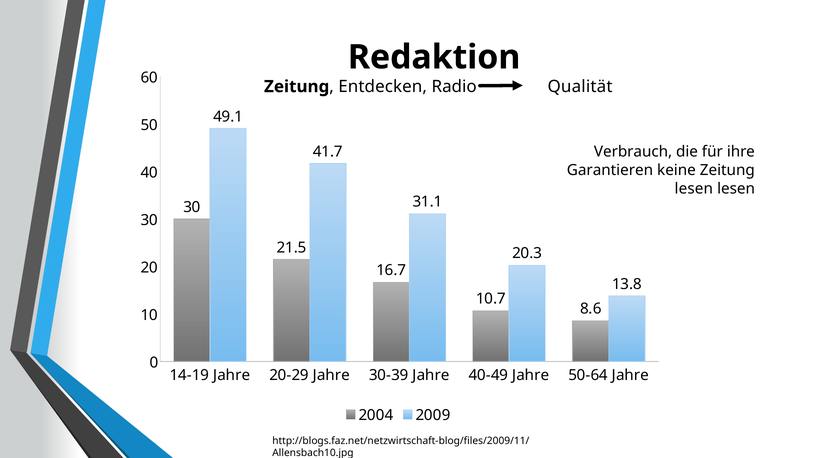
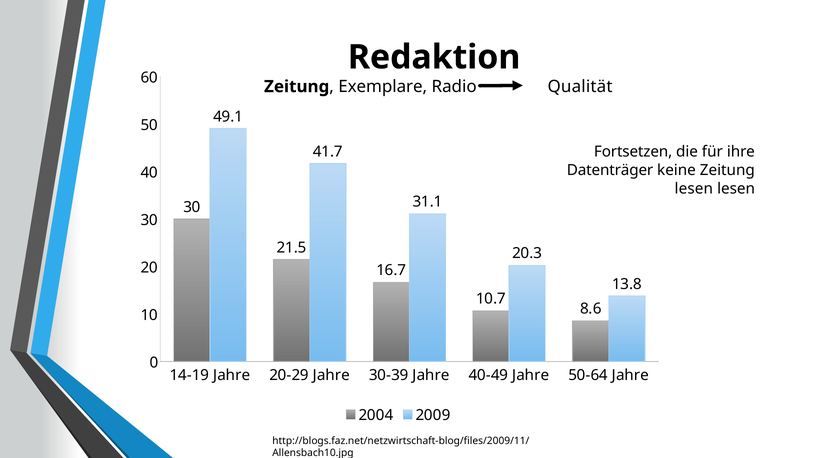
Entdecken: Entdecken -> Exemplare
Verbrauch: Verbrauch -> Fortsetzen
Garantieren: Garantieren -> Datenträger
